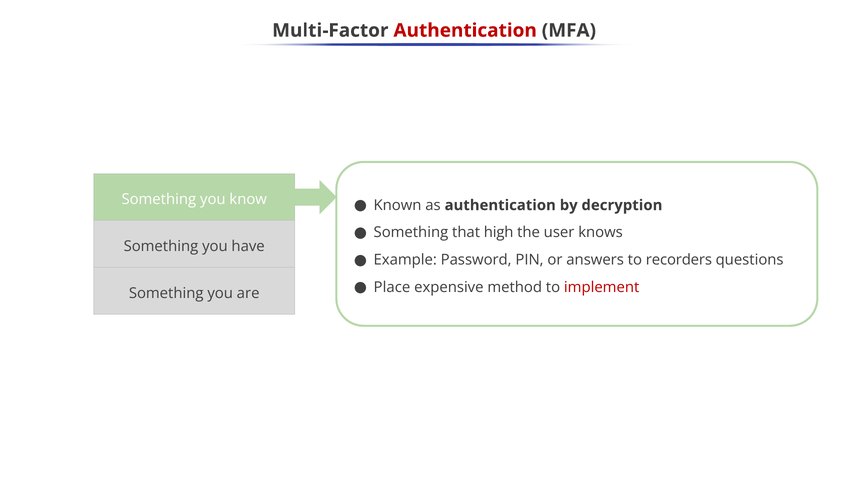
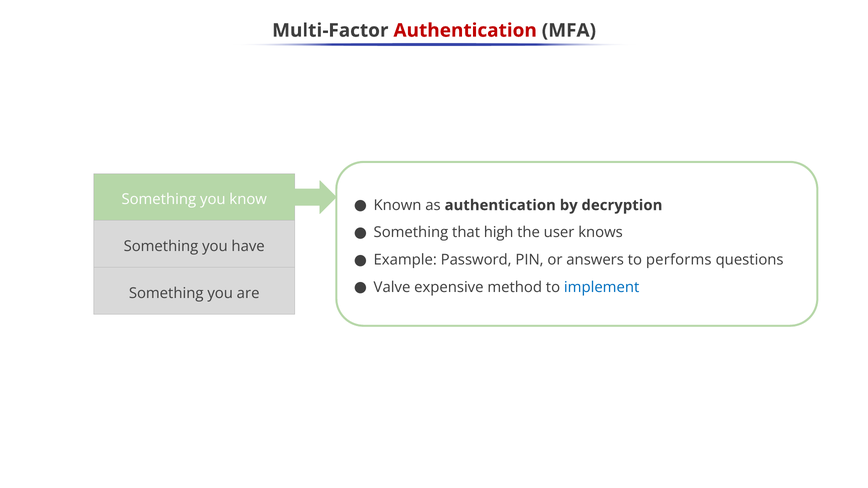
recorders: recorders -> performs
Place: Place -> Valve
implement colour: red -> blue
